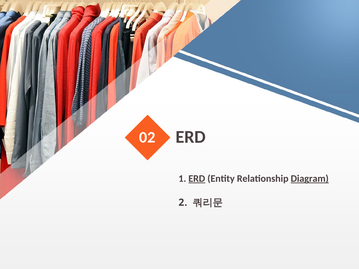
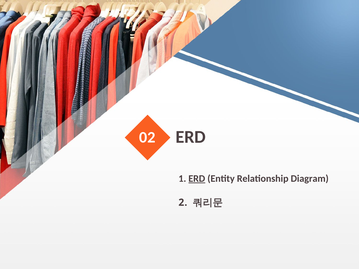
Diagram underline: present -> none
